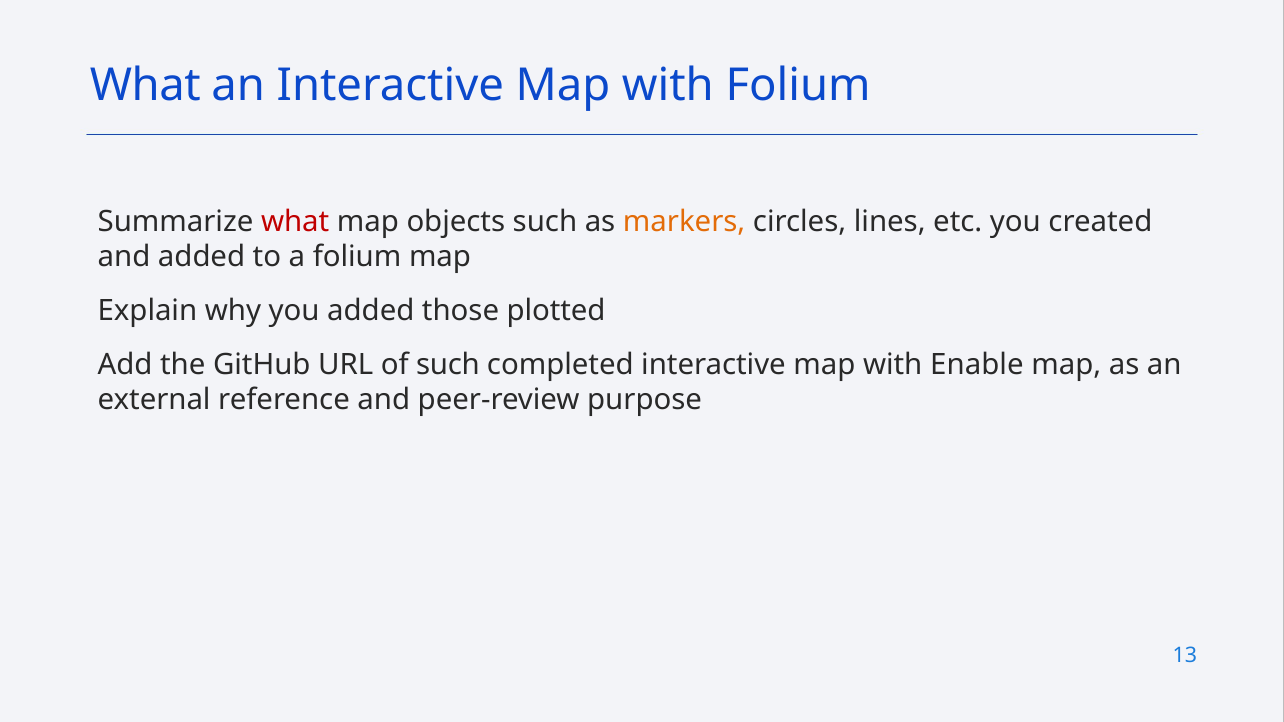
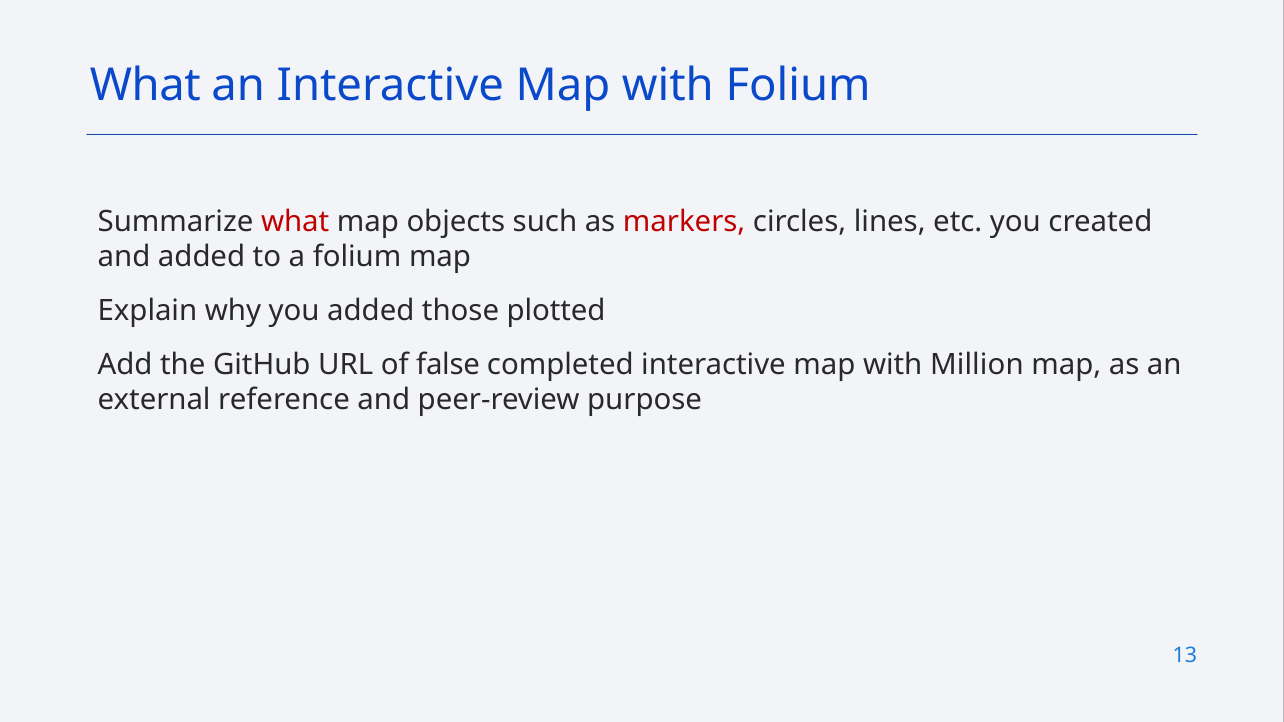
markers colour: orange -> red
of such: such -> false
Enable: Enable -> Million
